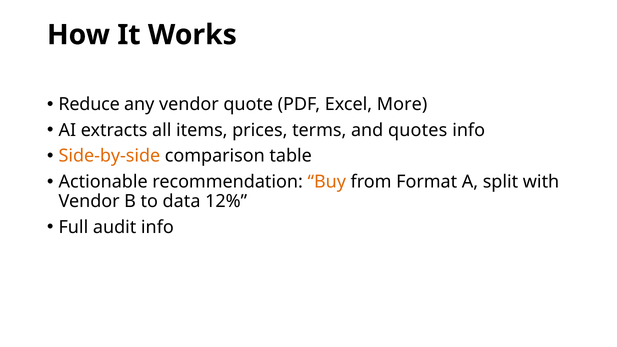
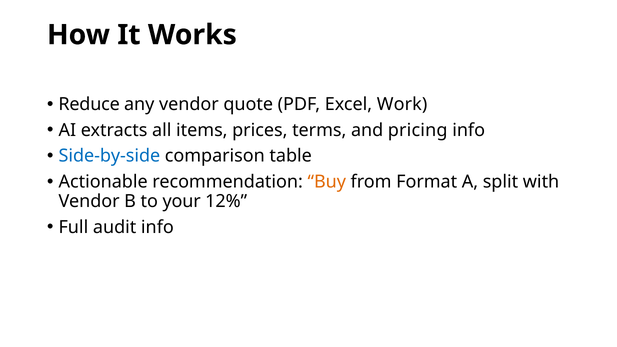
More: More -> Work
quotes: quotes -> pricing
Side-by-side colour: orange -> blue
data: data -> your
